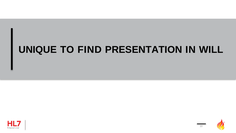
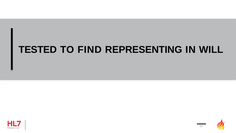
UNIQUE: UNIQUE -> TESTED
PRESENTATION: PRESENTATION -> REPRESENTING
